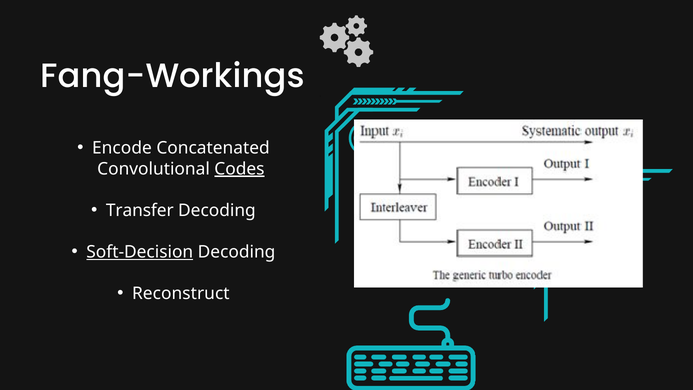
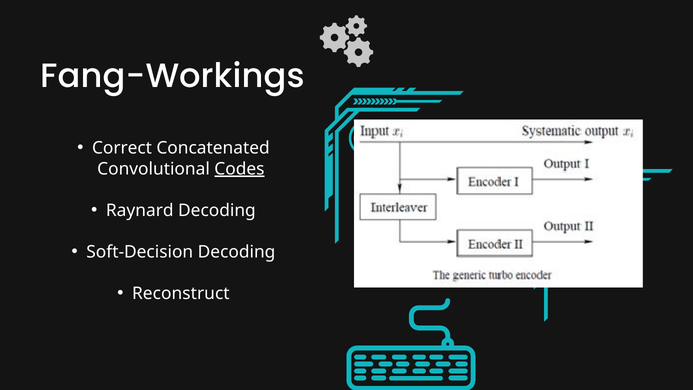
Encode: Encode -> Correct
Transfer: Transfer -> Raynard
Soft-Decision underline: present -> none
